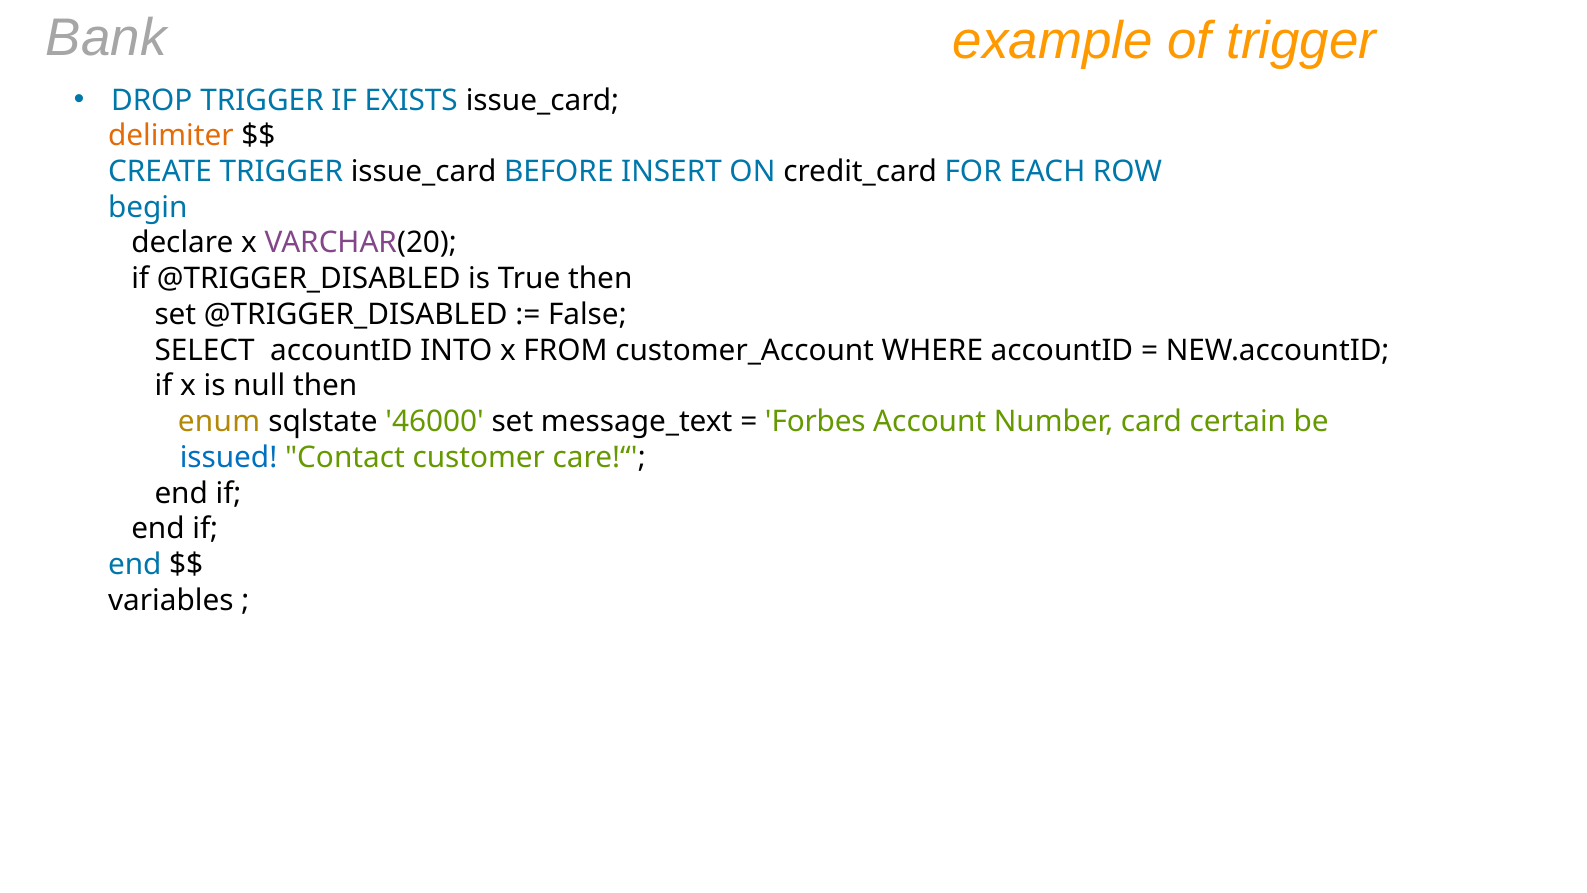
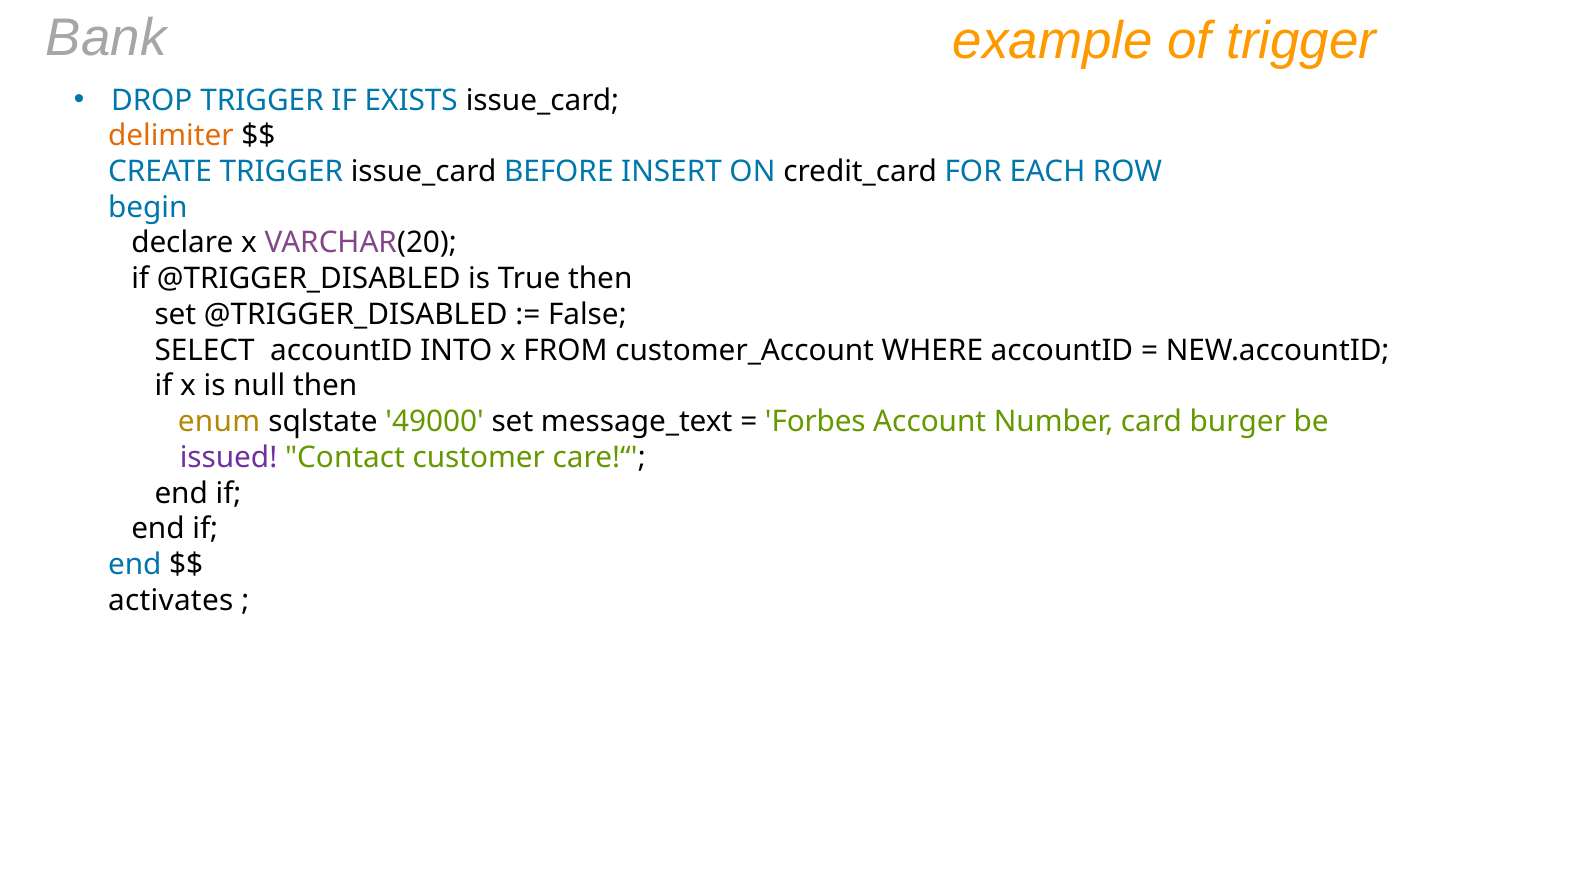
46000: 46000 -> 49000
certain: certain -> burger
issued colour: blue -> purple
variables: variables -> activates
